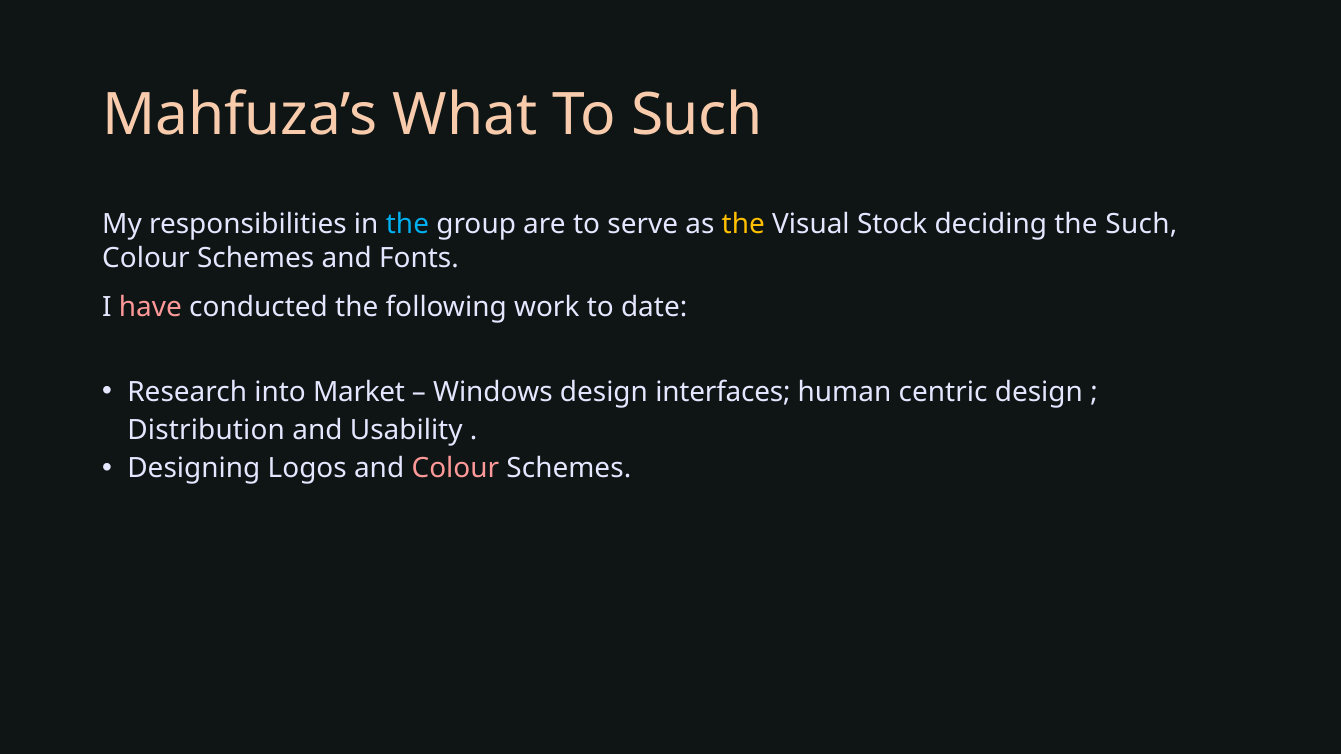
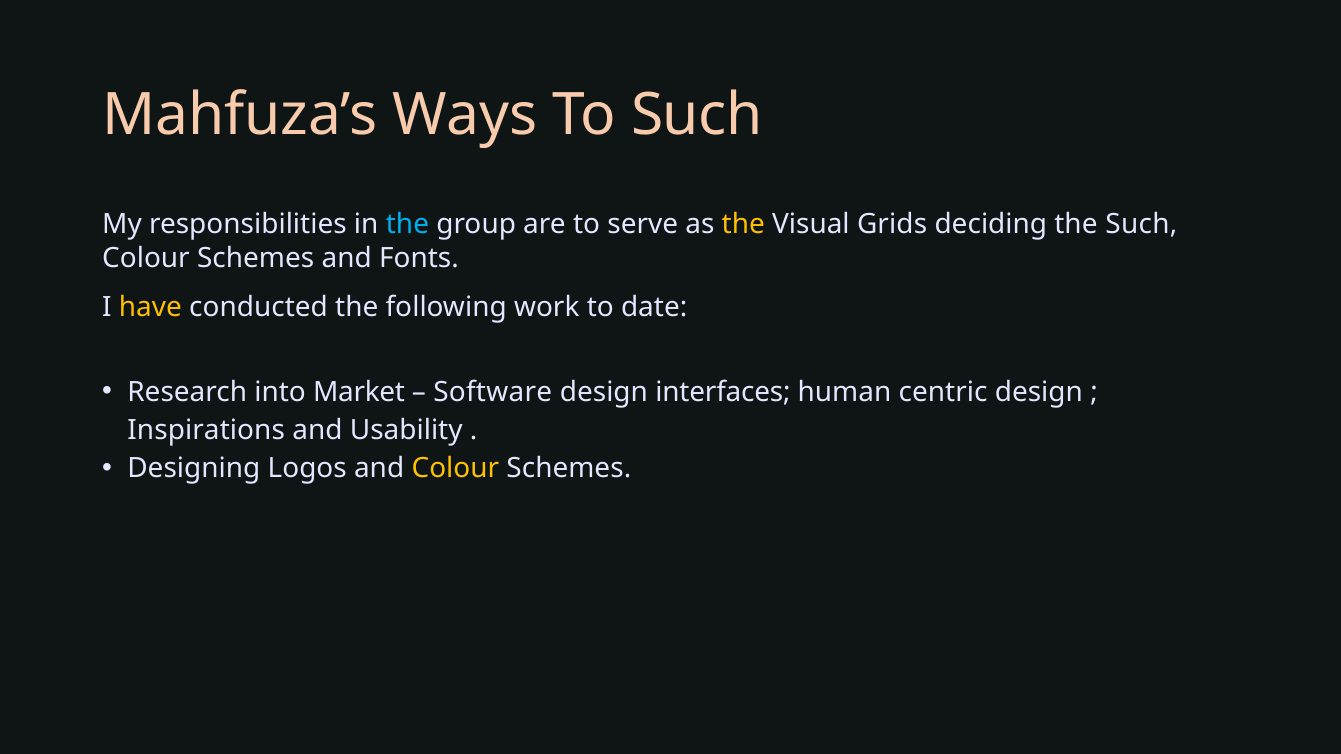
What: What -> Ways
Stock: Stock -> Grids
have colour: pink -> yellow
Windows: Windows -> Software
Distribution: Distribution -> Inspirations
Colour at (455, 469) colour: pink -> yellow
